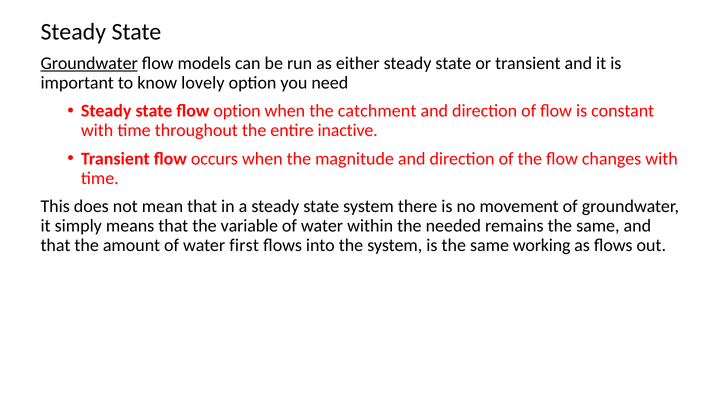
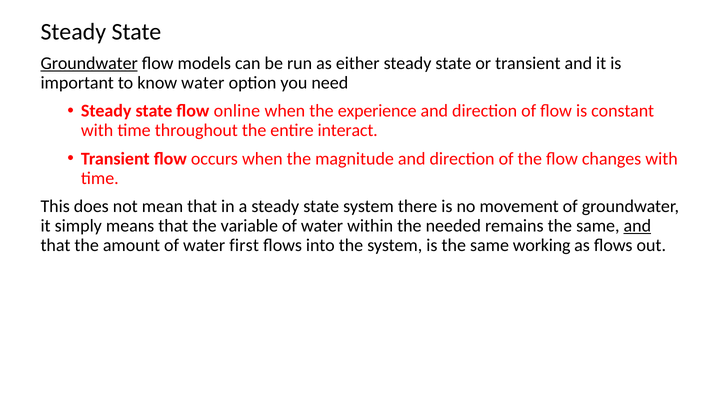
know lovely: lovely -> water
flow option: option -> online
catchment: catchment -> experience
inactive: inactive -> interact
and at (637, 226) underline: none -> present
